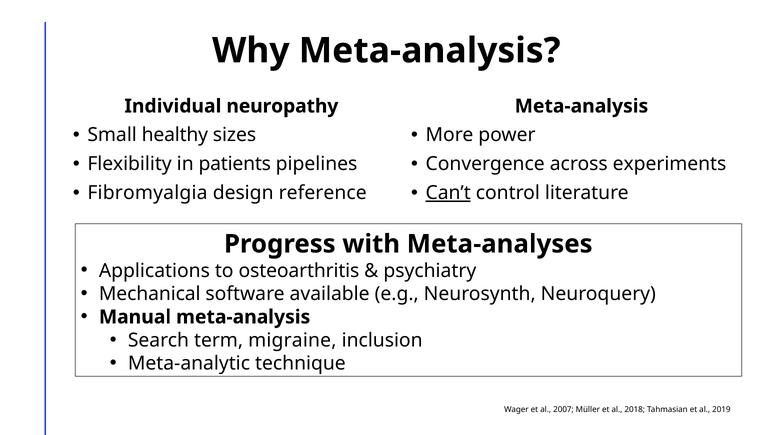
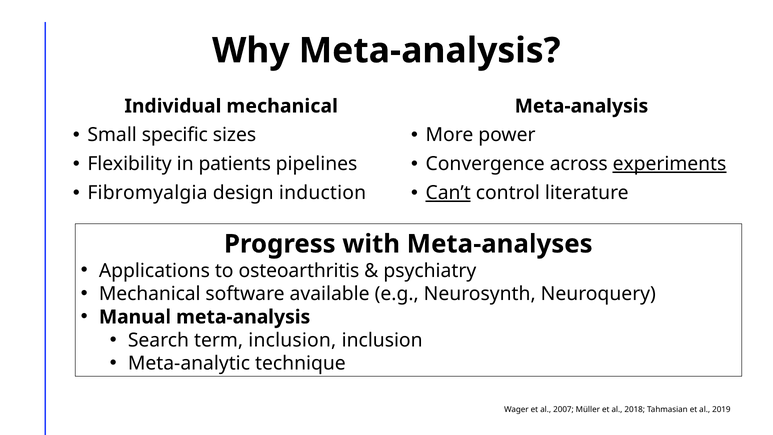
Individual neuropathy: neuropathy -> mechanical
healthy: healthy -> specific
experiments underline: none -> present
reference: reference -> induction
term migraine: migraine -> inclusion
